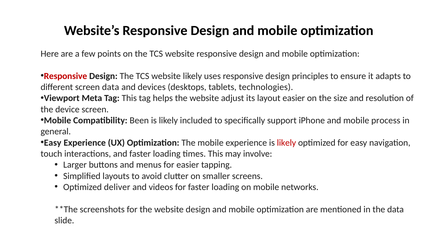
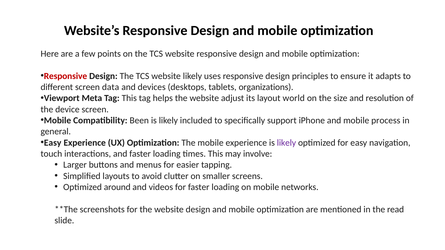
technologies: technologies -> organizations
layout easier: easier -> world
likely at (286, 143) colour: red -> purple
deliver: deliver -> around
the data: data -> read
